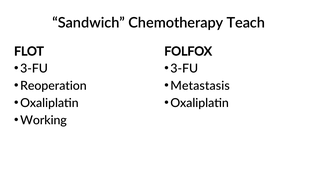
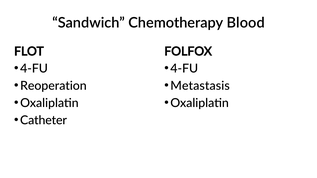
Teach: Teach -> Blood
3-FU at (34, 69): 3-FU -> 4-FU
3-FU at (184, 69): 3-FU -> 4-FU
Working: Working -> Catheter
